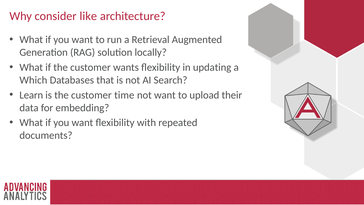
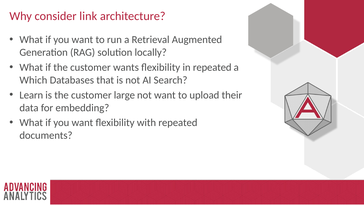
like: like -> link
in updating: updating -> repeated
time: time -> large
